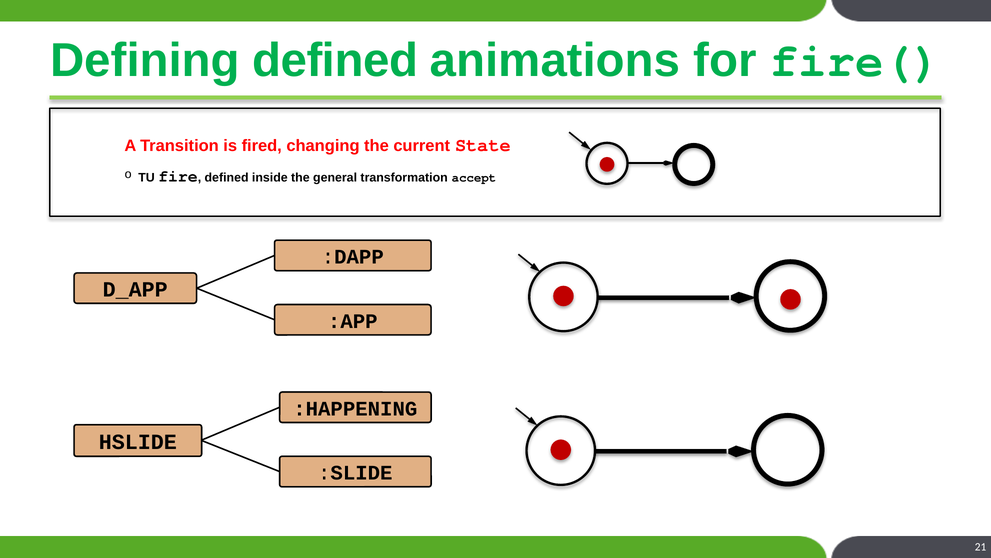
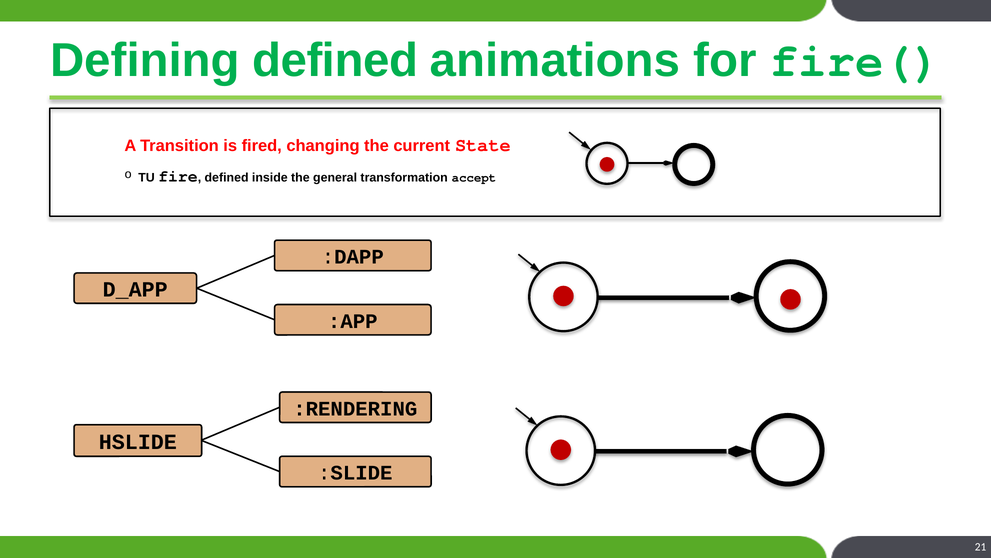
:HAPPENING: :HAPPENING -> :RENDERING
